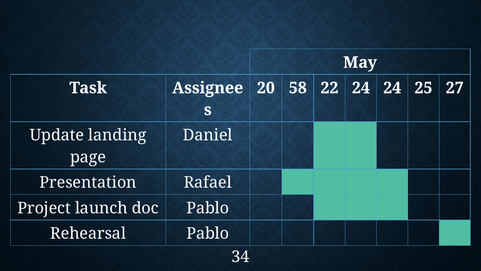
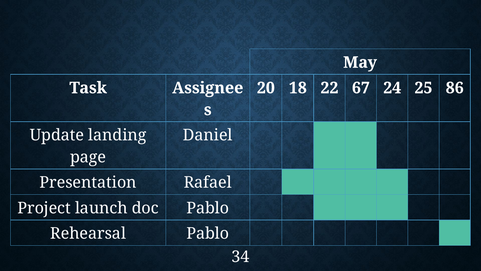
58: 58 -> 18
22 24: 24 -> 67
27: 27 -> 86
